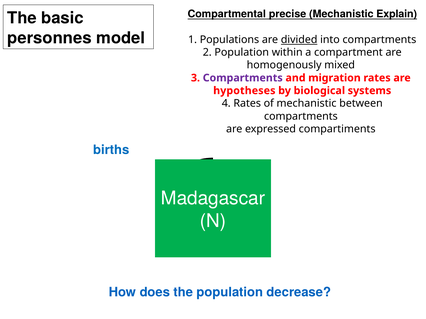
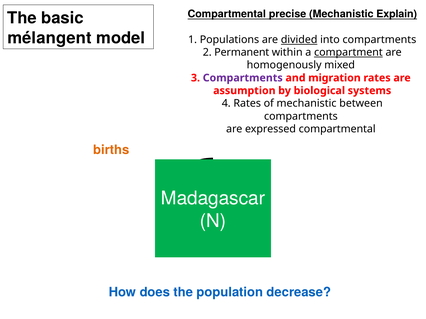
personnes: personnes -> mélangent
2 Population: Population -> Permanent
compartment underline: none -> present
hypotheses: hypotheses -> assumption
expressed compartiments: compartiments -> compartmental
births colour: blue -> orange
